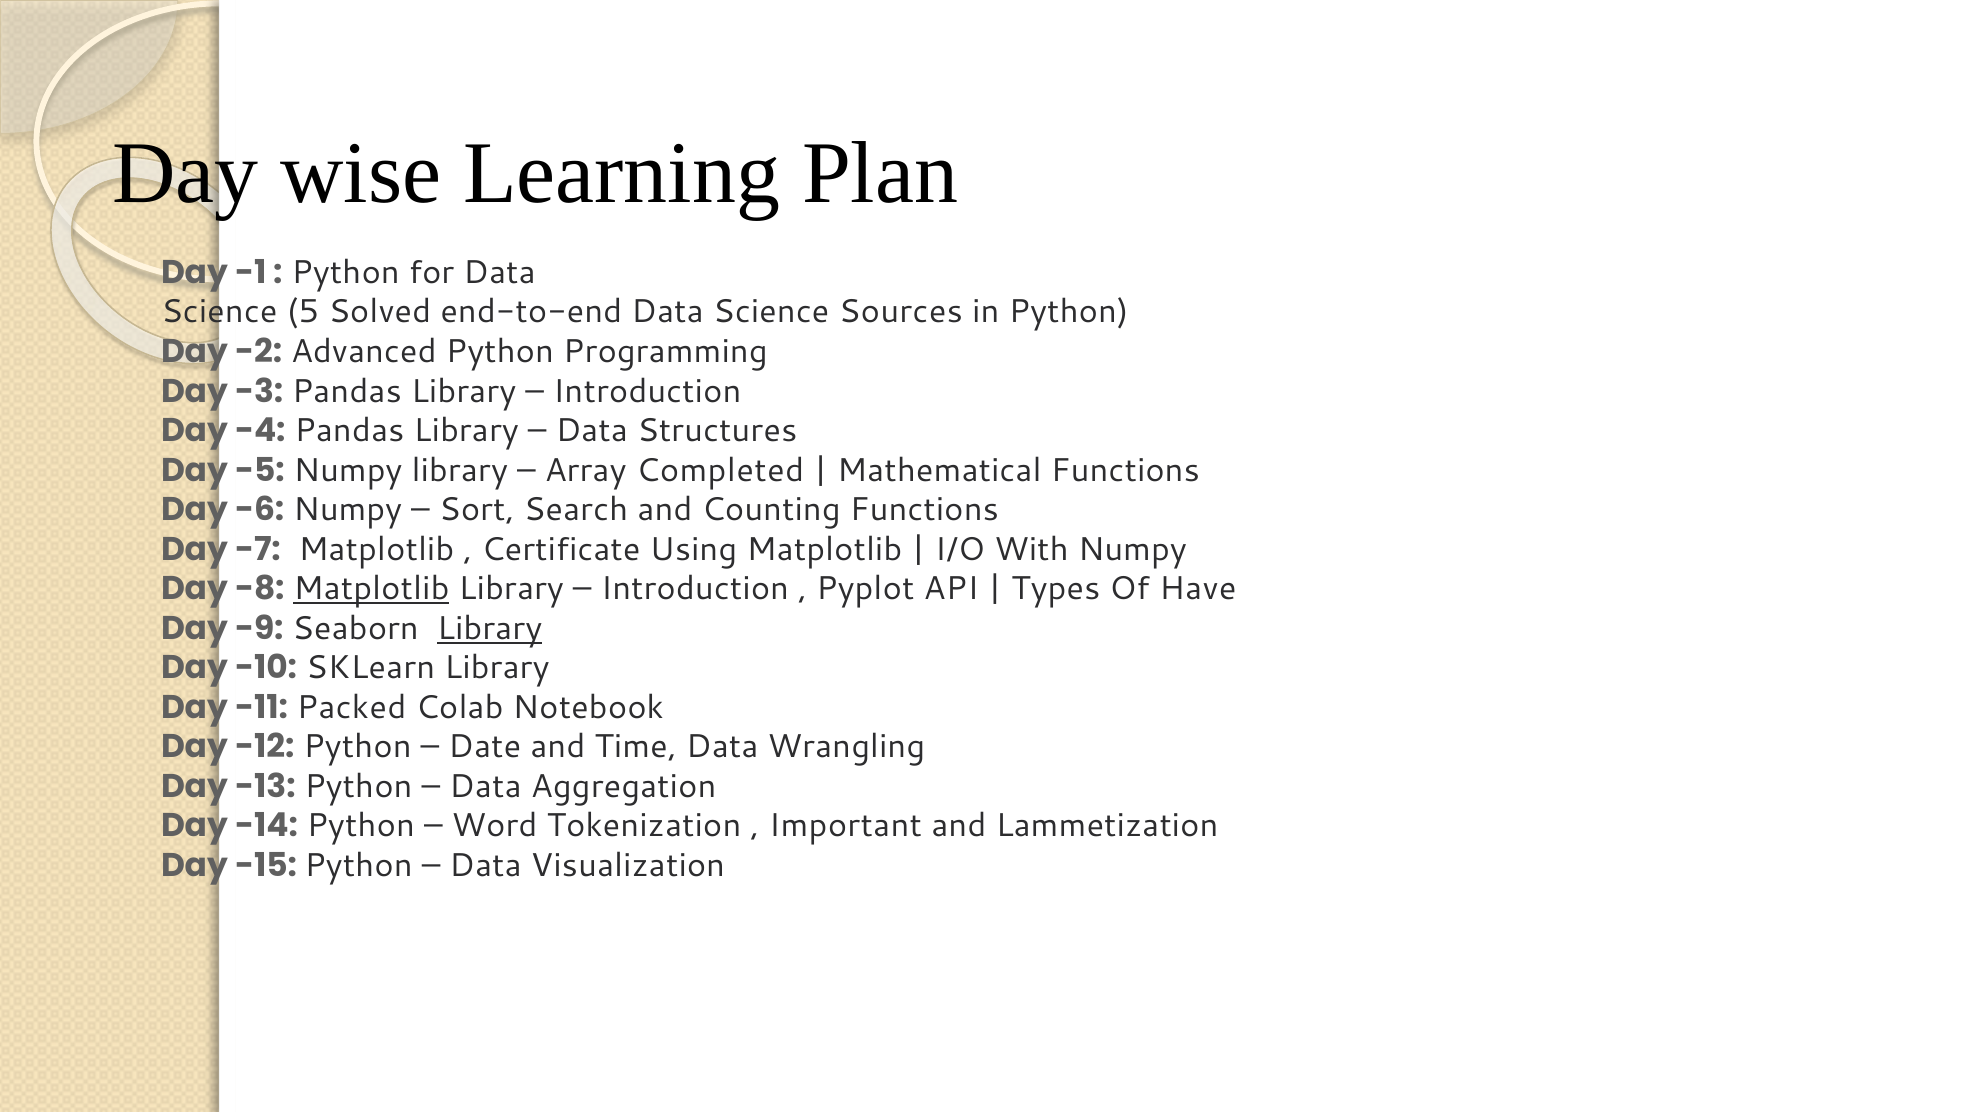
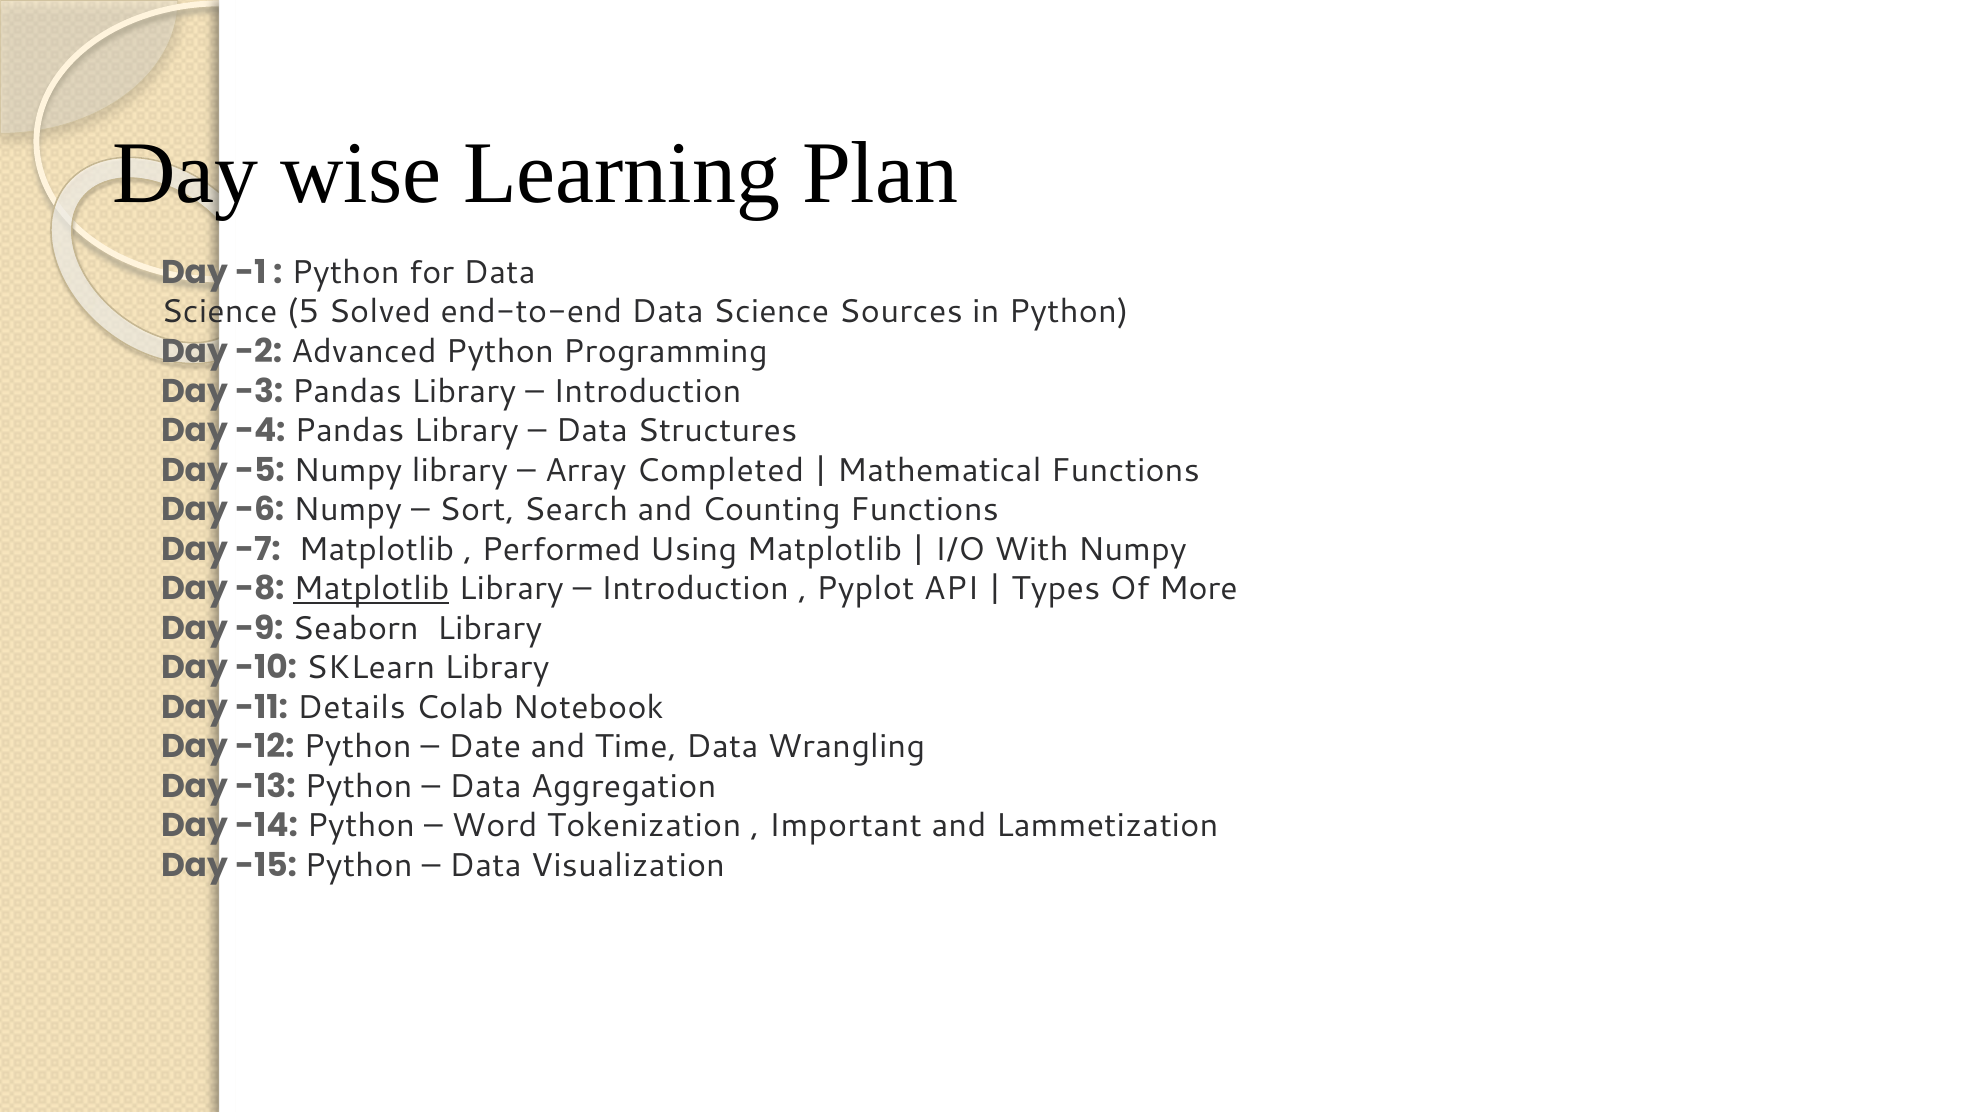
Certificate: Certificate -> Performed
Have: Have -> More
Library at (490, 628) underline: present -> none
Packed: Packed -> Details
